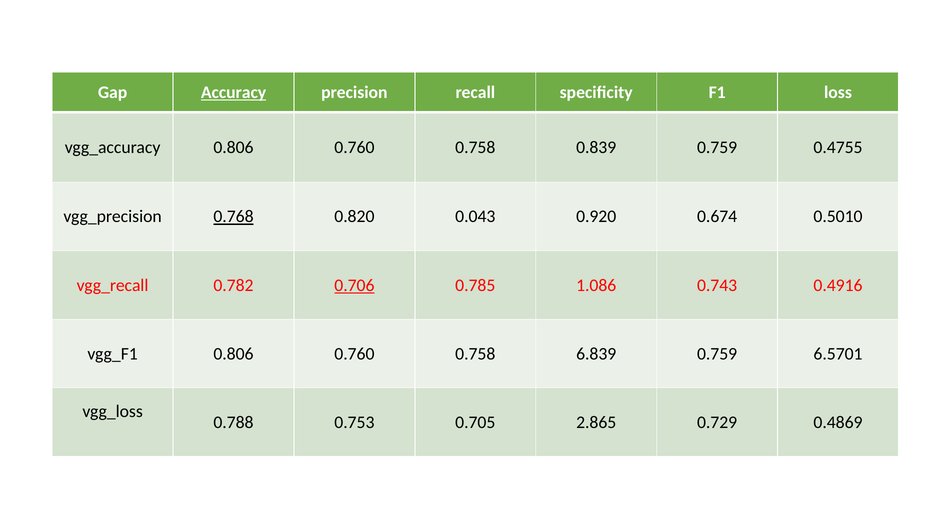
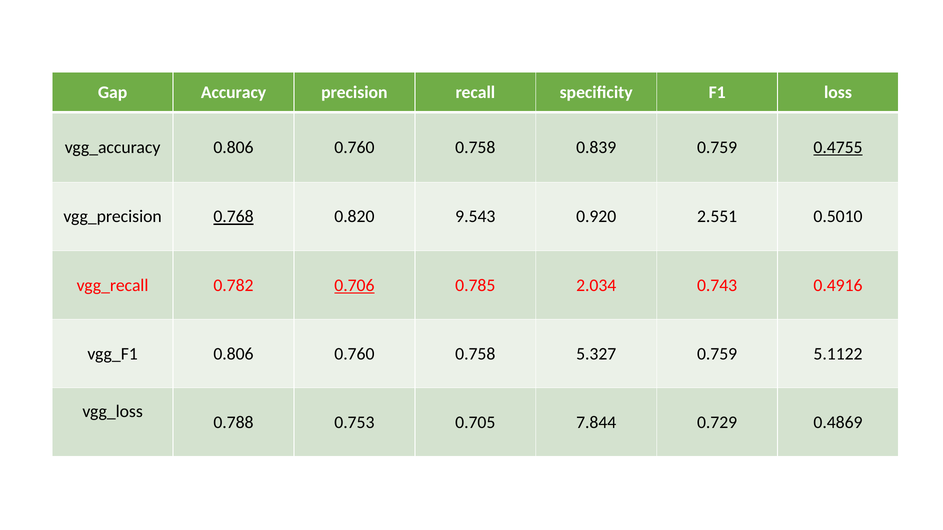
Accuracy underline: present -> none
0.4755 underline: none -> present
0.043: 0.043 -> 9.543
0.674: 0.674 -> 2.551
1.086: 1.086 -> 2.034
6.839: 6.839 -> 5.327
6.5701: 6.5701 -> 5.1122
2.865: 2.865 -> 7.844
